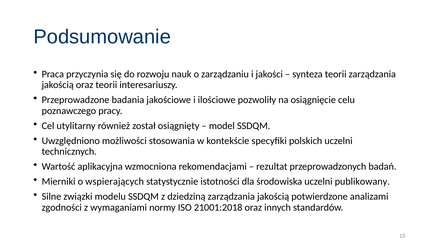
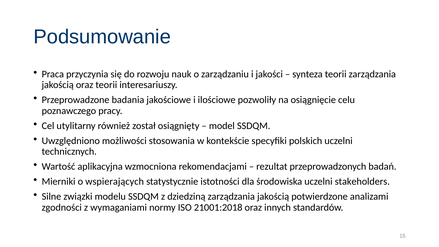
publikowany: publikowany -> stakeholders
